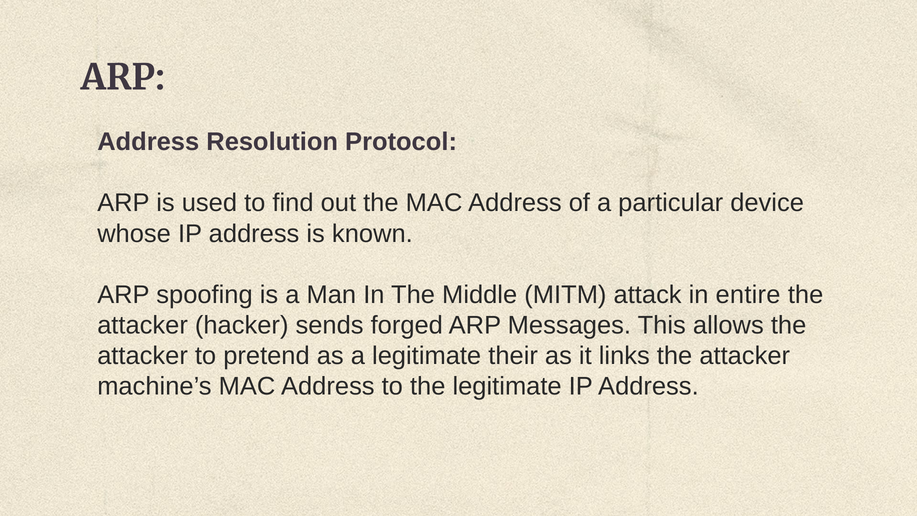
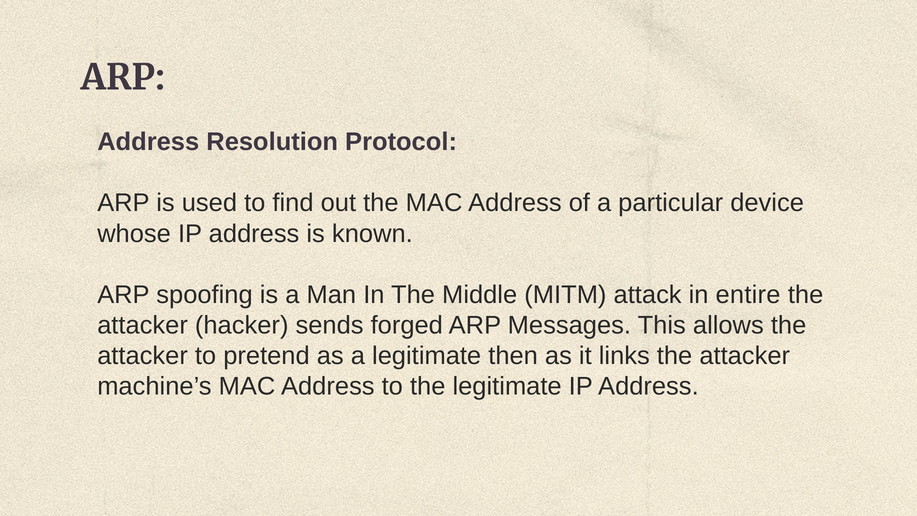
their: their -> then
